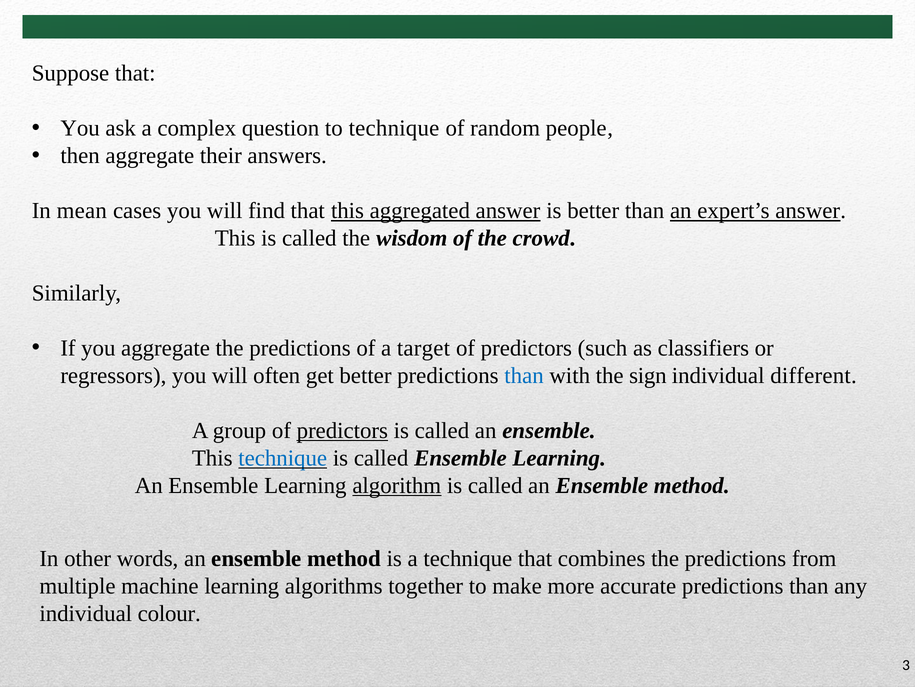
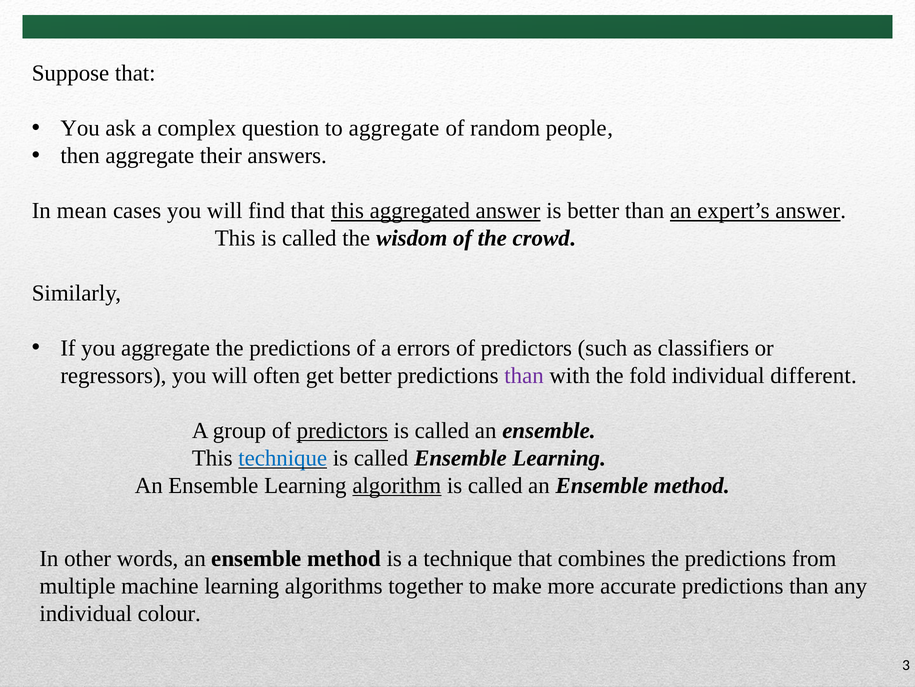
to technique: technique -> aggregate
target: target -> errors
than at (524, 375) colour: blue -> purple
sign: sign -> fold
